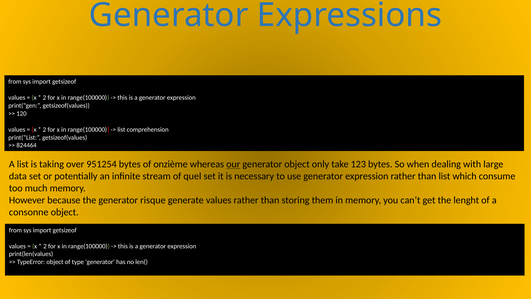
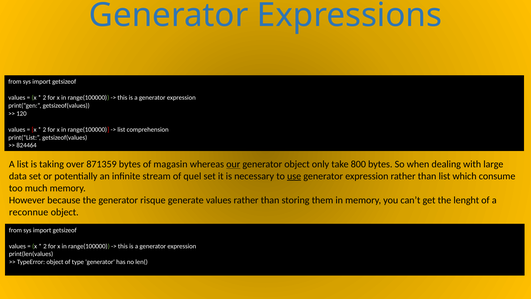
951254: 951254 -> 871359
onzième: onzième -> magasin
123: 123 -> 800
use underline: none -> present
consonne: consonne -> reconnue
